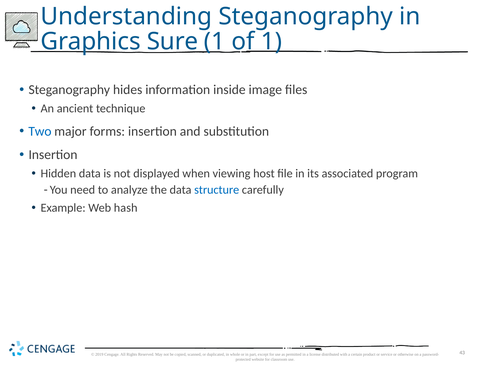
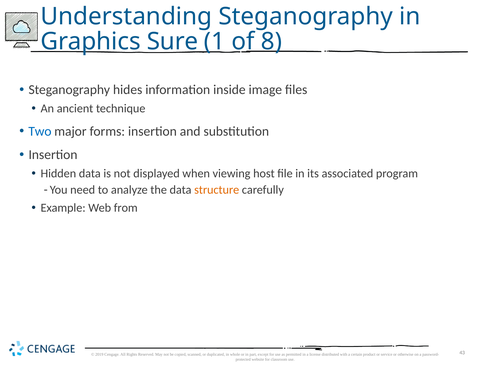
of 1: 1 -> 8
structure colour: blue -> orange
hash: hash -> from
